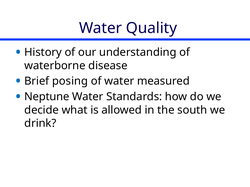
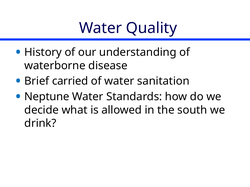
posing: posing -> carried
measured: measured -> sanitation
